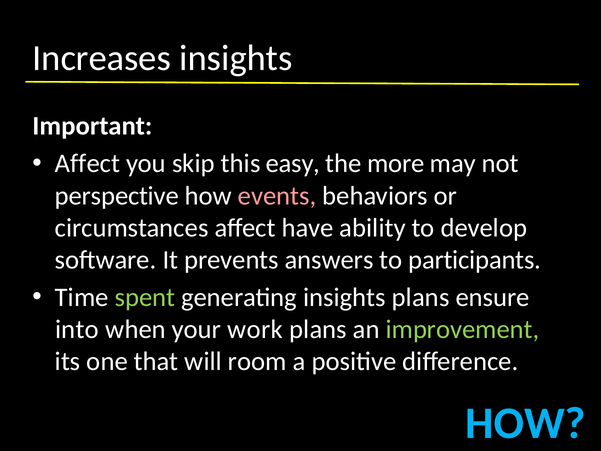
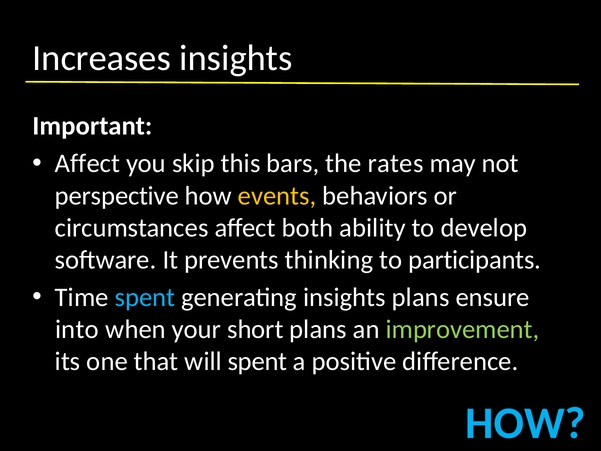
easy: easy -> bars
more: more -> rates
events colour: pink -> yellow
have: have -> both
answers: answers -> thinking
spent at (145, 297) colour: light green -> light blue
work: work -> short
will room: room -> spent
